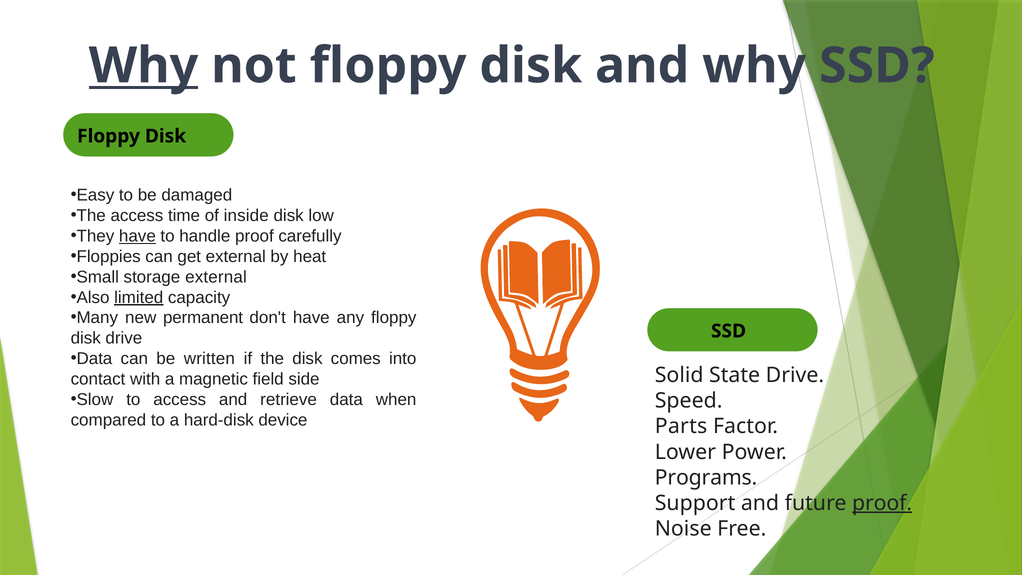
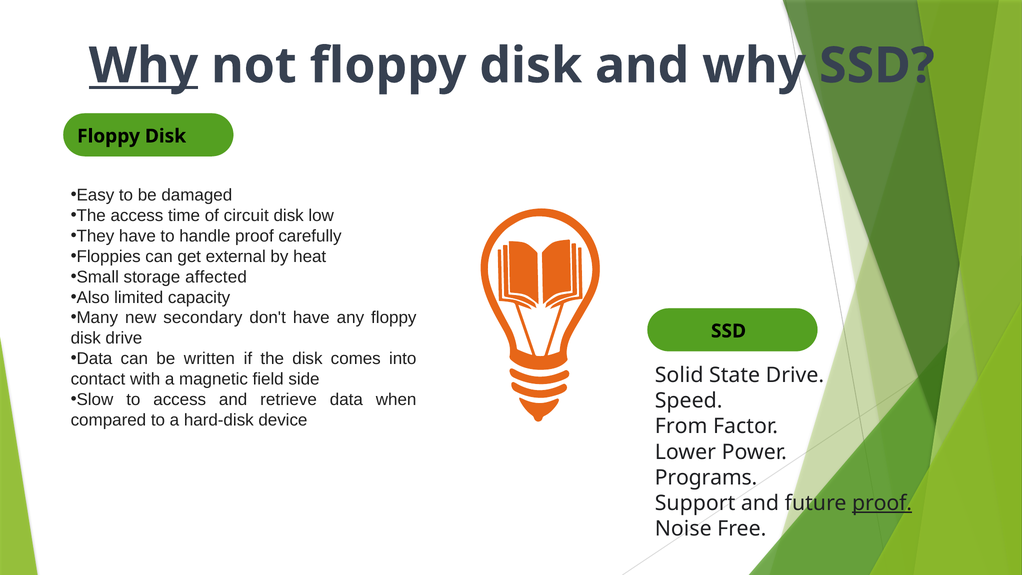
inside: inside -> circuit
have at (137, 236) underline: present -> none
storage external: external -> affected
limited underline: present -> none
permanent: permanent -> secondary
Parts: Parts -> From
